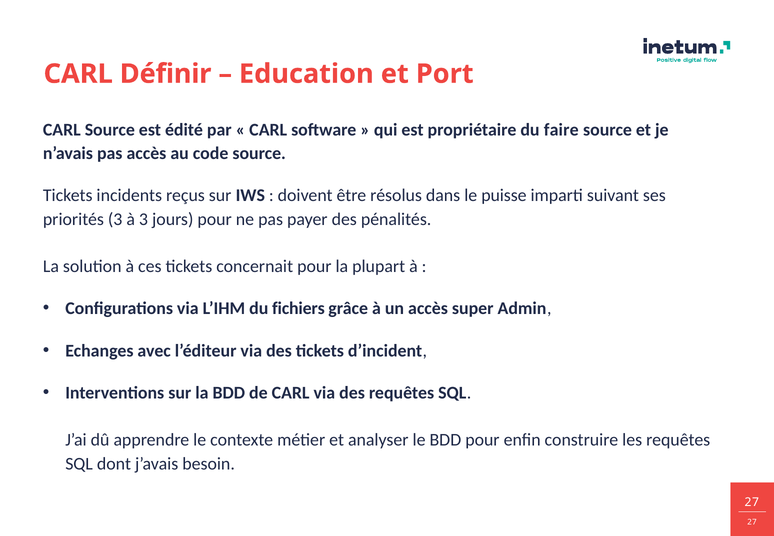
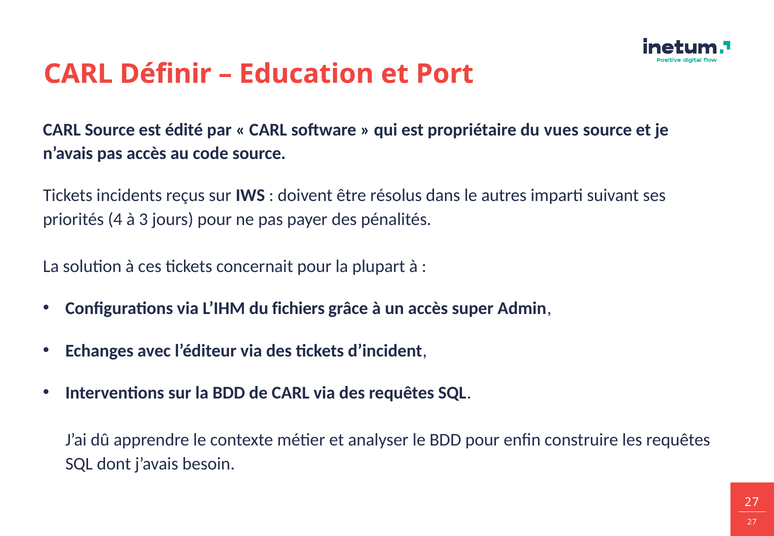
faire: faire -> vues
puisse: puisse -> autres
priorités 3: 3 -> 4
